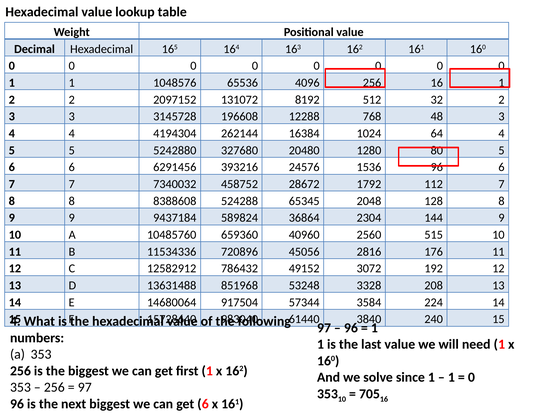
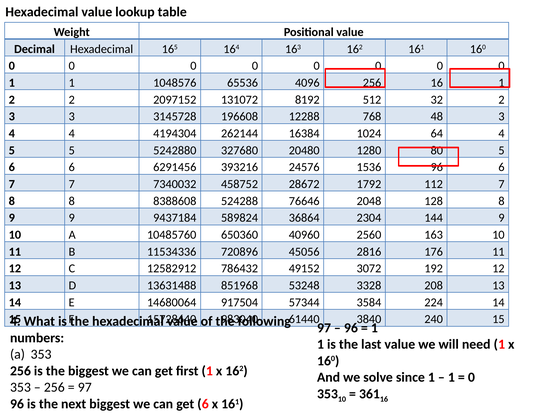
65345: 65345 -> 76646
659360: 659360 -> 650360
2560 515: 515 -> 163
705: 705 -> 361
